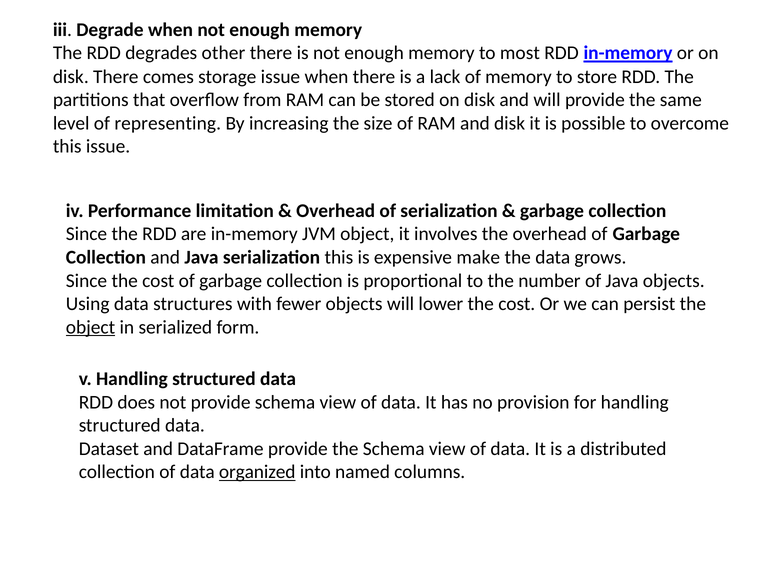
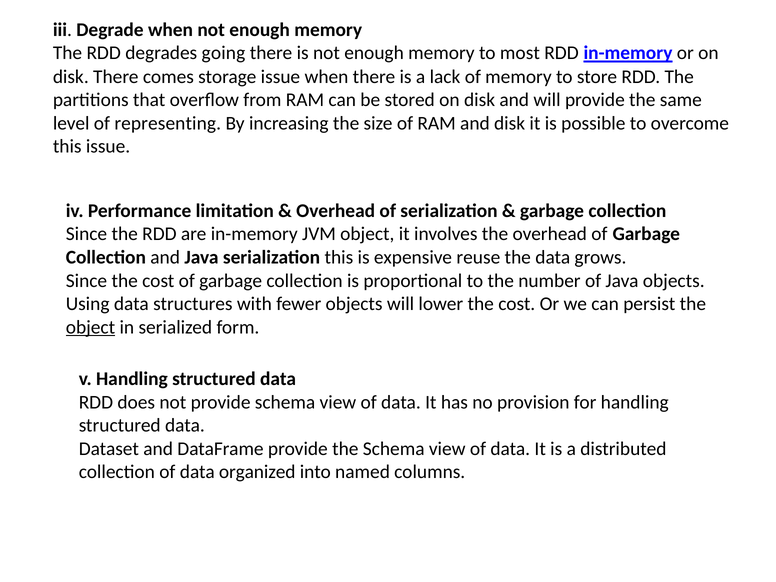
other: other -> going
make: make -> reuse
organized underline: present -> none
